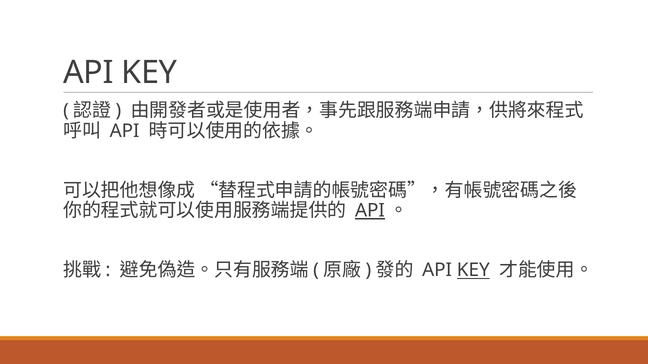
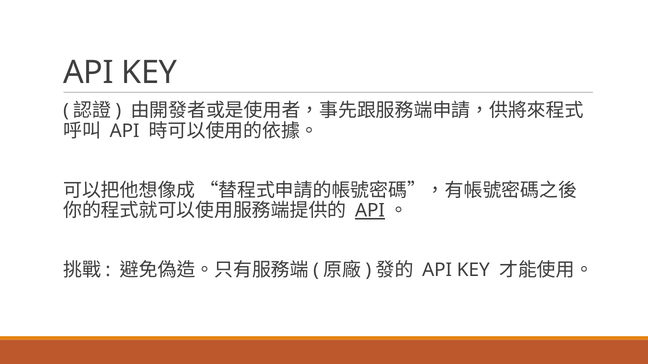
KEY at (473, 271) underline: present -> none
